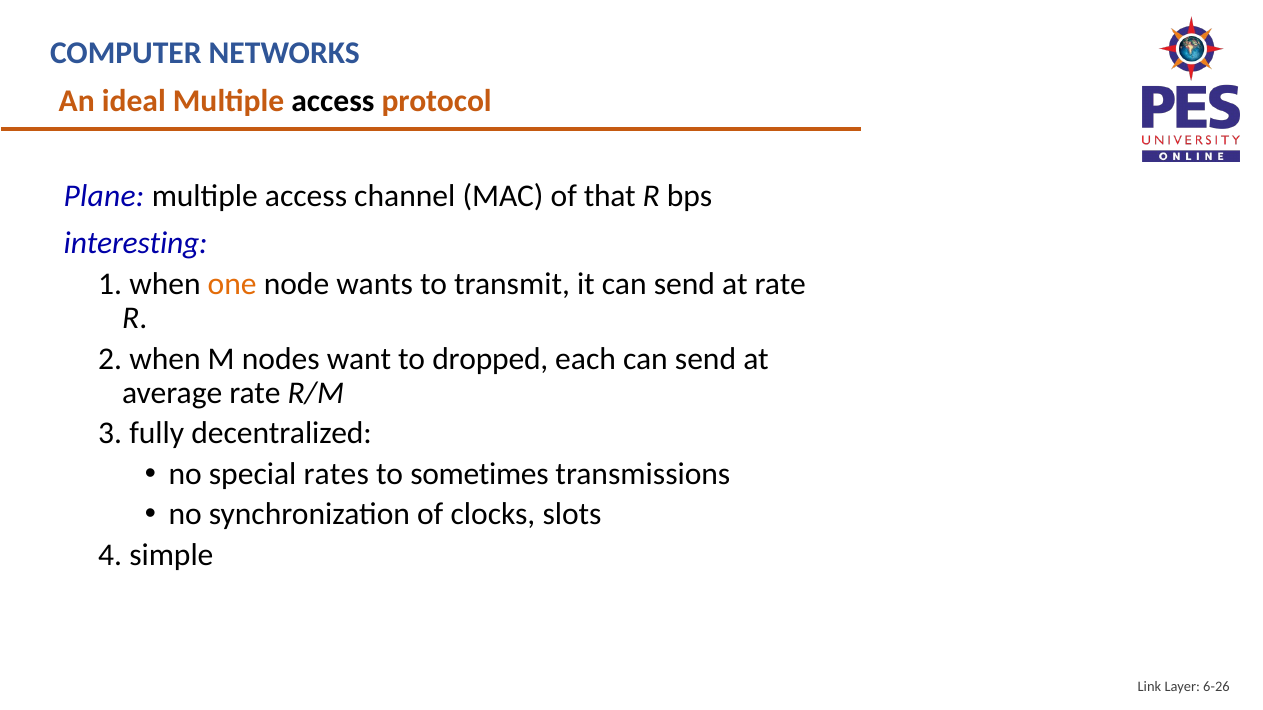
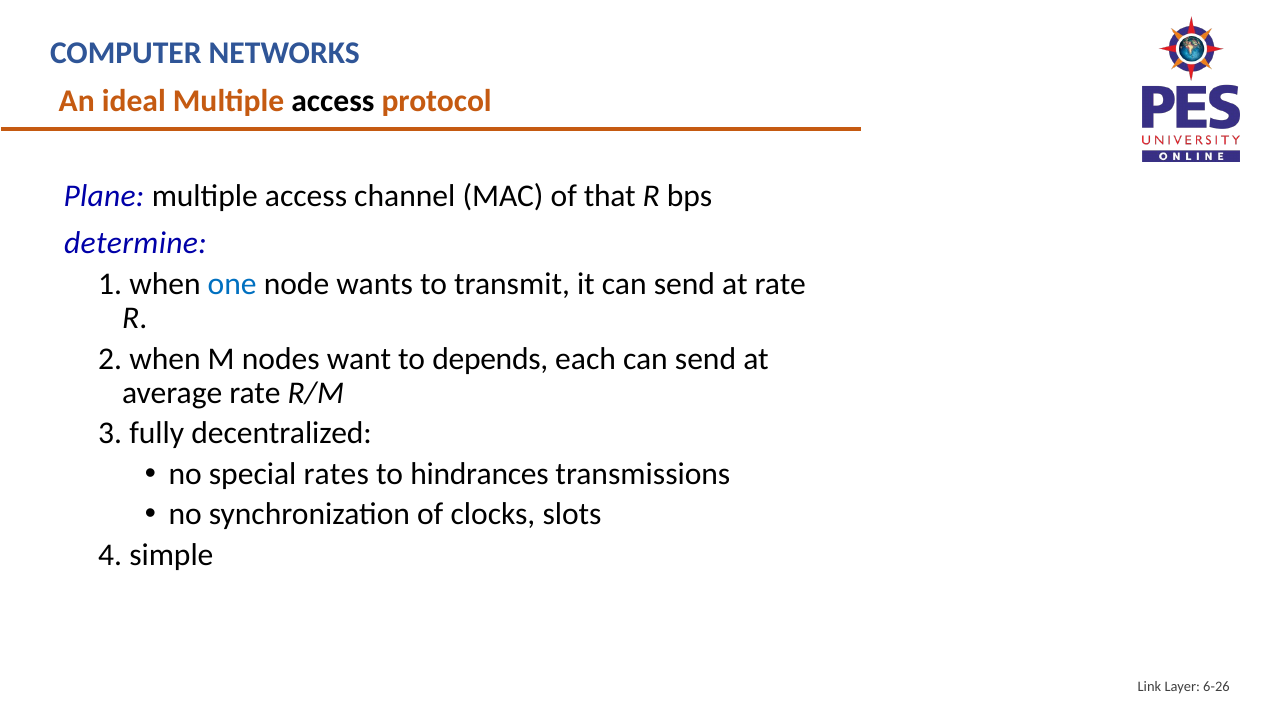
interesting: interesting -> determine
one colour: orange -> blue
dropped: dropped -> depends
sometimes: sometimes -> hindrances
